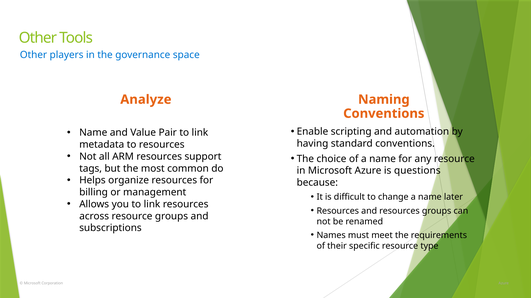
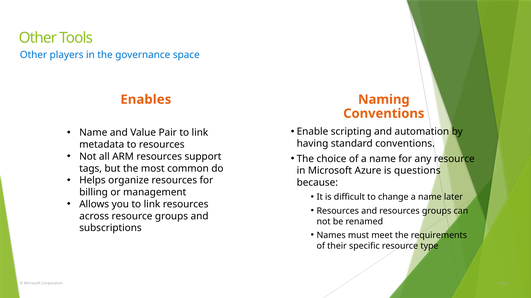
Analyze: Analyze -> Enables
